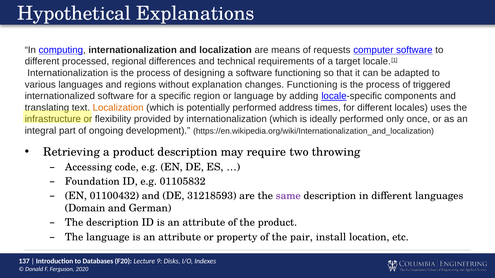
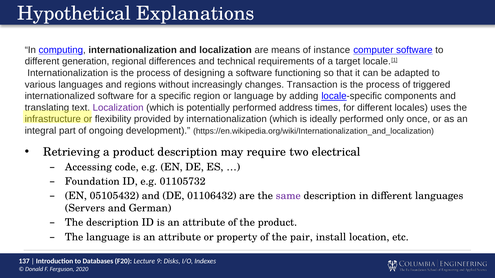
requests: requests -> instance
processed: processed -> generation
explanation: explanation -> increasingly
changes Functioning: Functioning -> Transaction
Localization at (118, 108) colour: orange -> purple
throwing: throwing -> electrical
01105832: 01105832 -> 01105732
01100432: 01100432 -> 05105432
31218593: 31218593 -> 01106432
Domain: Domain -> Servers
